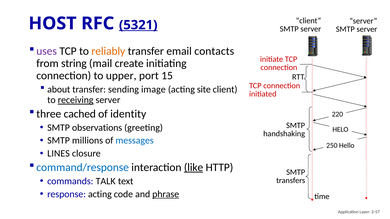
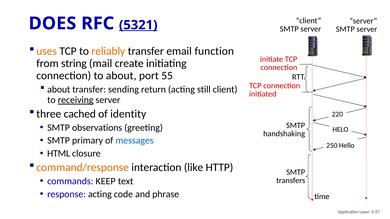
HOST: HOST -> DOES
uses colour: purple -> orange
contacts: contacts -> function
to upper: upper -> about
15: 15 -> 55
image: image -> return
site: site -> still
millions: millions -> primary
LINES: LINES -> HTML
command/response colour: blue -> orange
like underline: present -> none
TALK: TALK -> KEEP
phrase underline: present -> none
